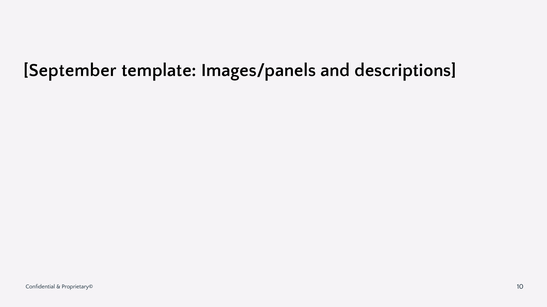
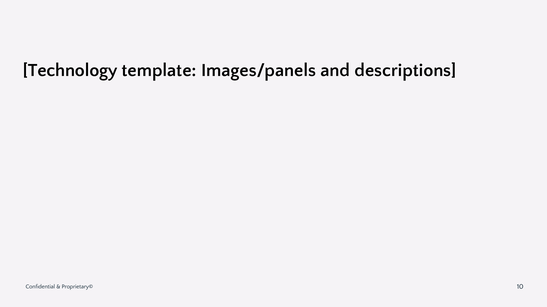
September: September -> Technology
